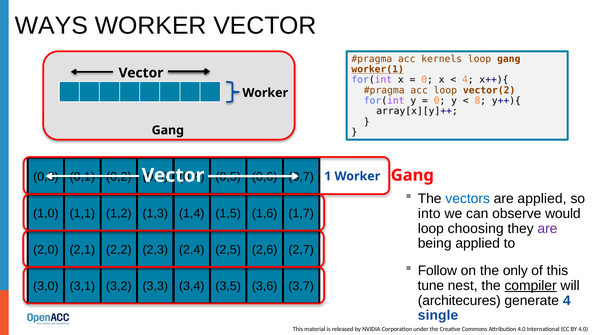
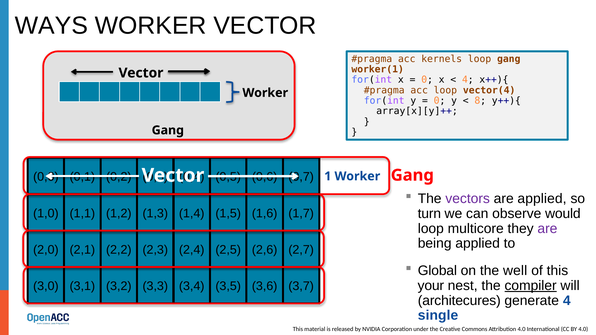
worker(1 underline: present -> none
vector(2: vector(2 -> vector(4
vectors colour: blue -> purple
into: into -> turn
choosing: choosing -> multicore
Follow: Follow -> Global
only: only -> well
tune: tune -> your
